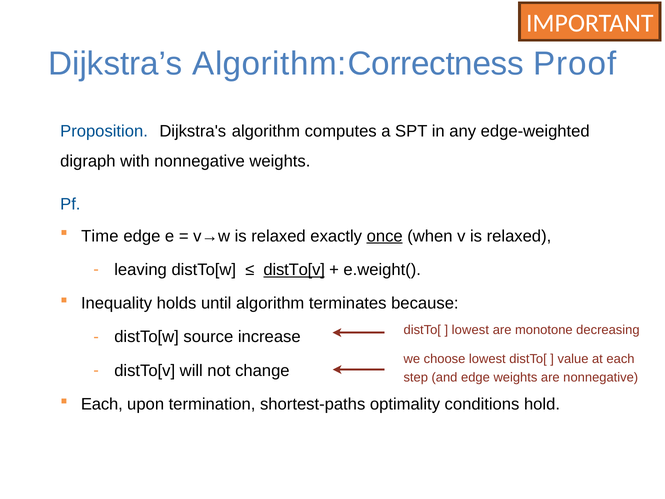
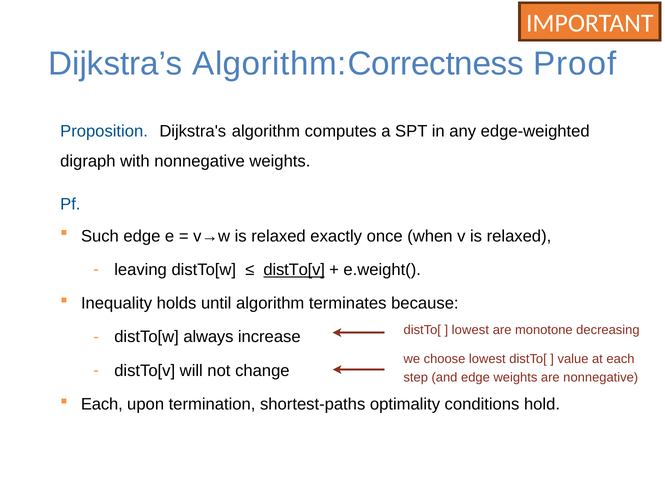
Time: Time -> Such
once underline: present -> none
source: source -> always
